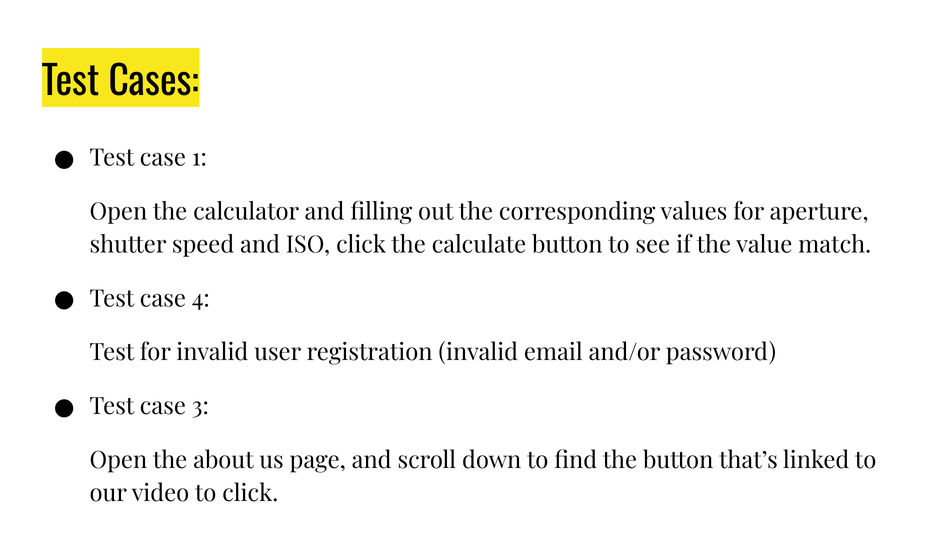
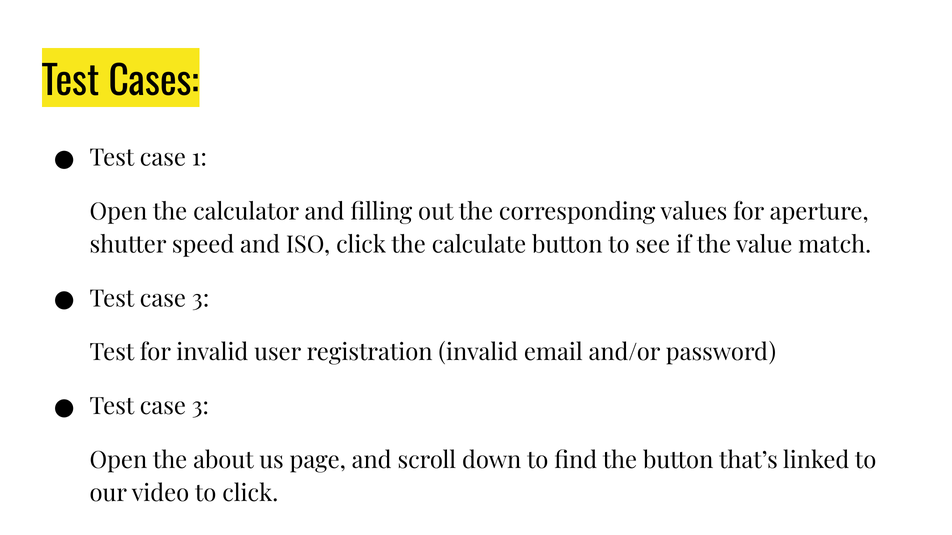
4 at (201, 299): 4 -> 3
